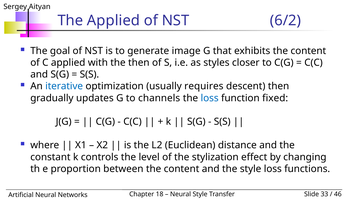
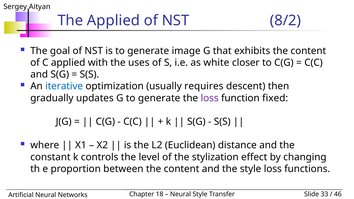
6/2: 6/2 -> 8/2
the then: then -> uses
styles: styles -> white
G to channels: channels -> generate
loss at (210, 98) colour: blue -> purple
